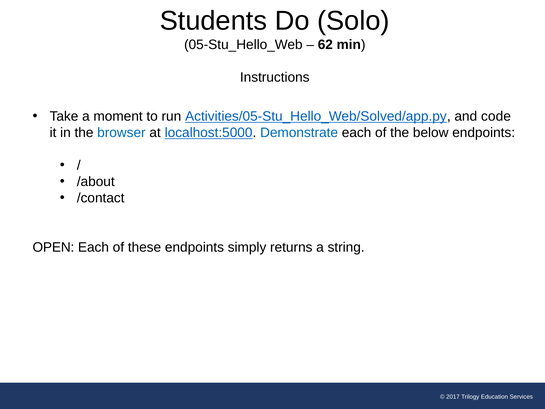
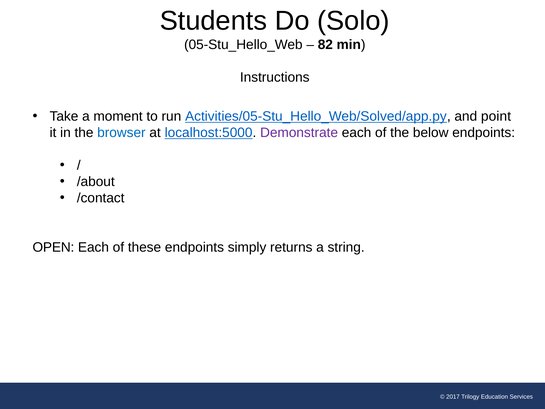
62: 62 -> 82
code: code -> point
Demonstrate colour: blue -> purple
